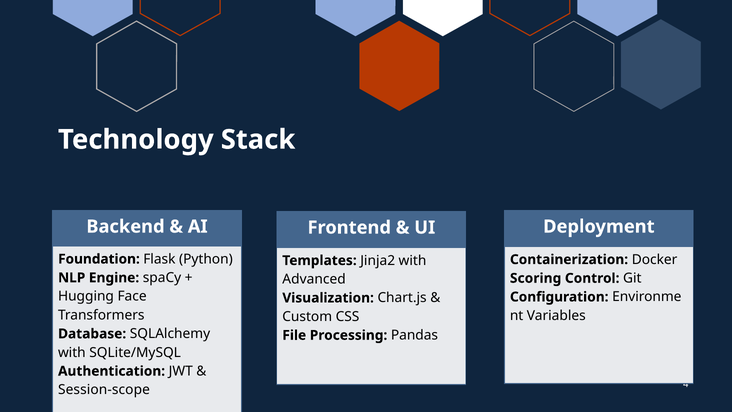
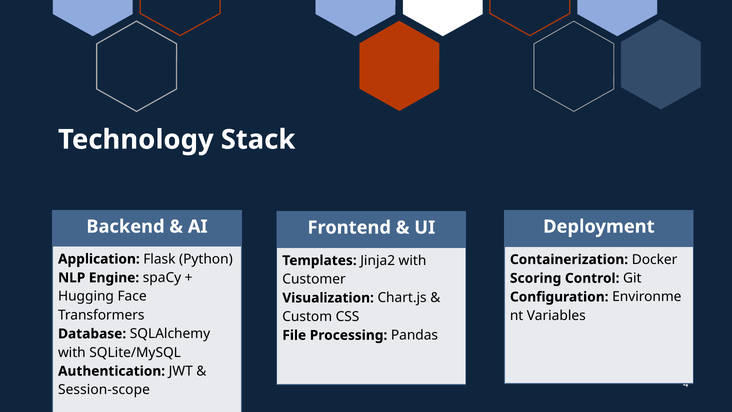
Foundation: Foundation -> Application
Advanced: Advanced -> Customer
